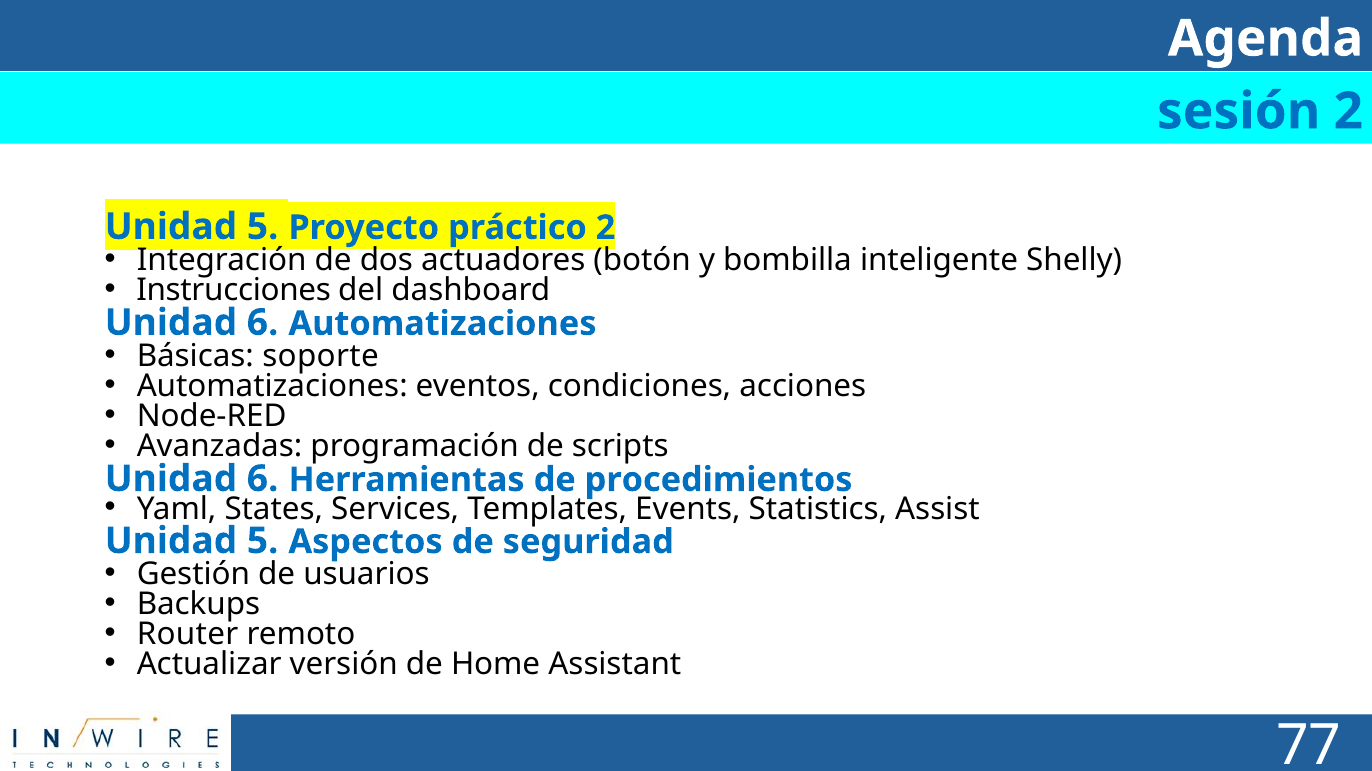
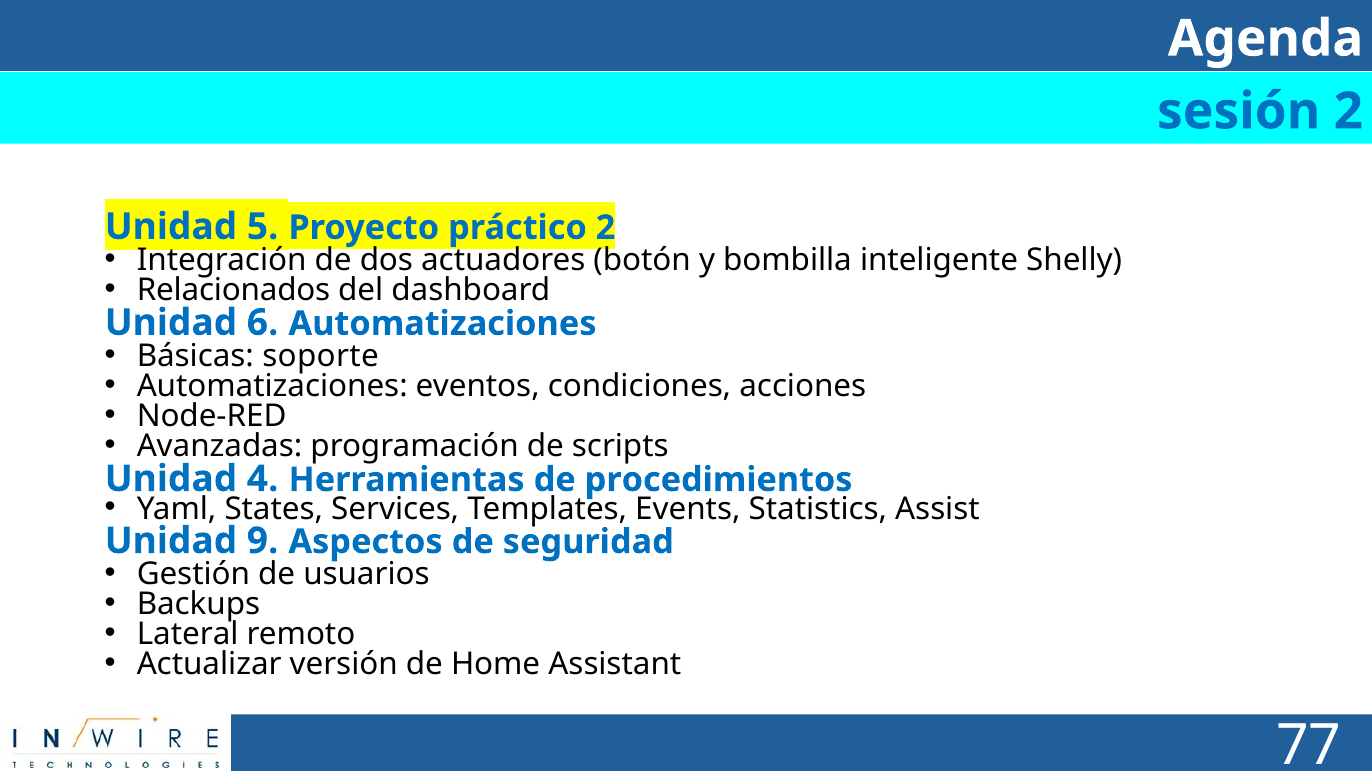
Instrucciones: Instrucciones -> Relacionados
6 at (263, 479): 6 -> 4
5 at (263, 541): 5 -> 9
Router: Router -> Lateral
